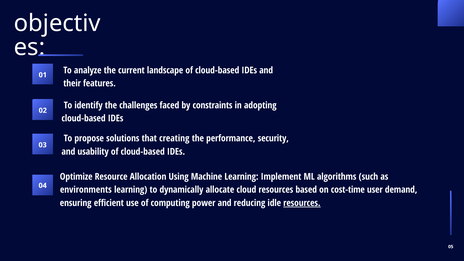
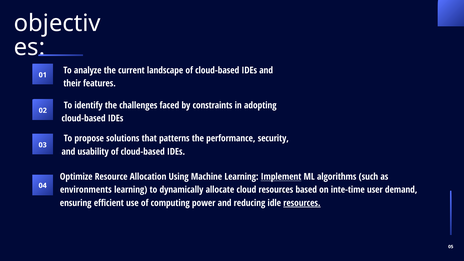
creating: creating -> patterns
Implement underline: none -> present
cost-time: cost-time -> inte-time
